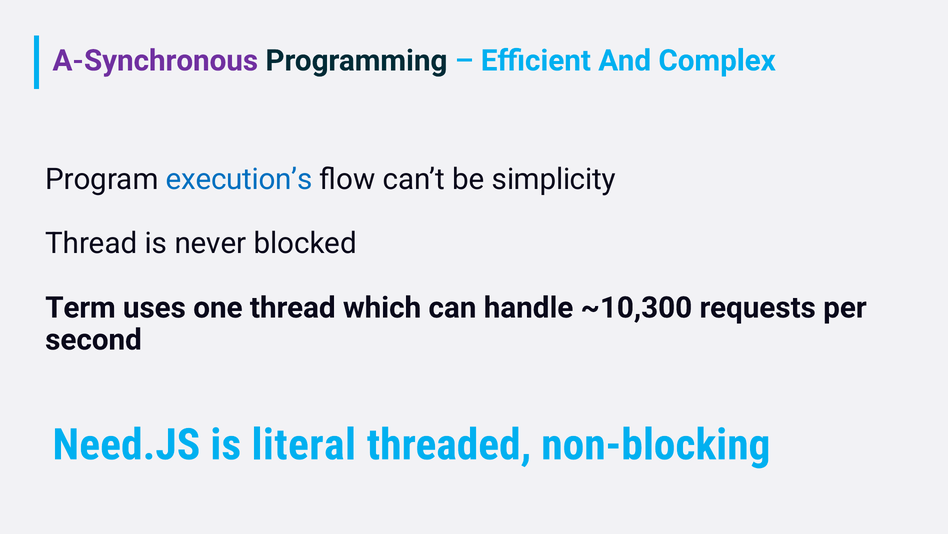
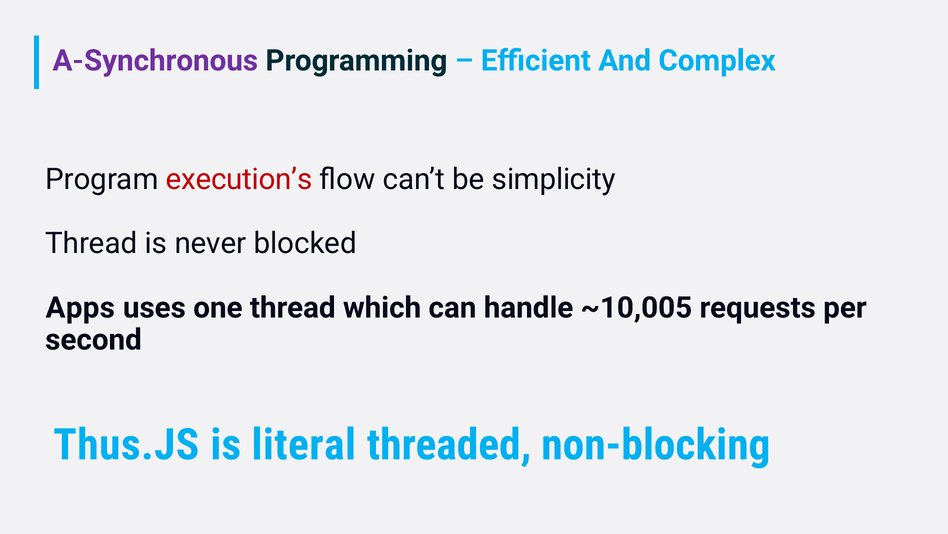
execution’s colour: blue -> red
Term: Term -> Apps
~10,300: ~10,300 -> ~10,005
Need.JS: Need.JS -> Thus.JS
